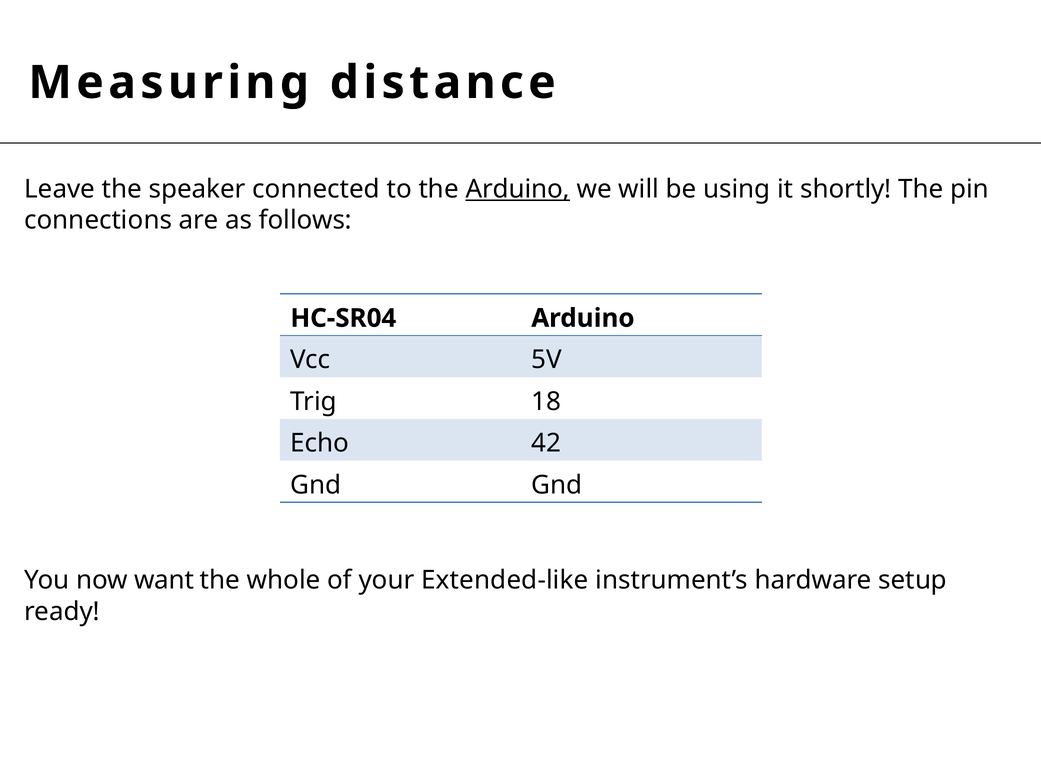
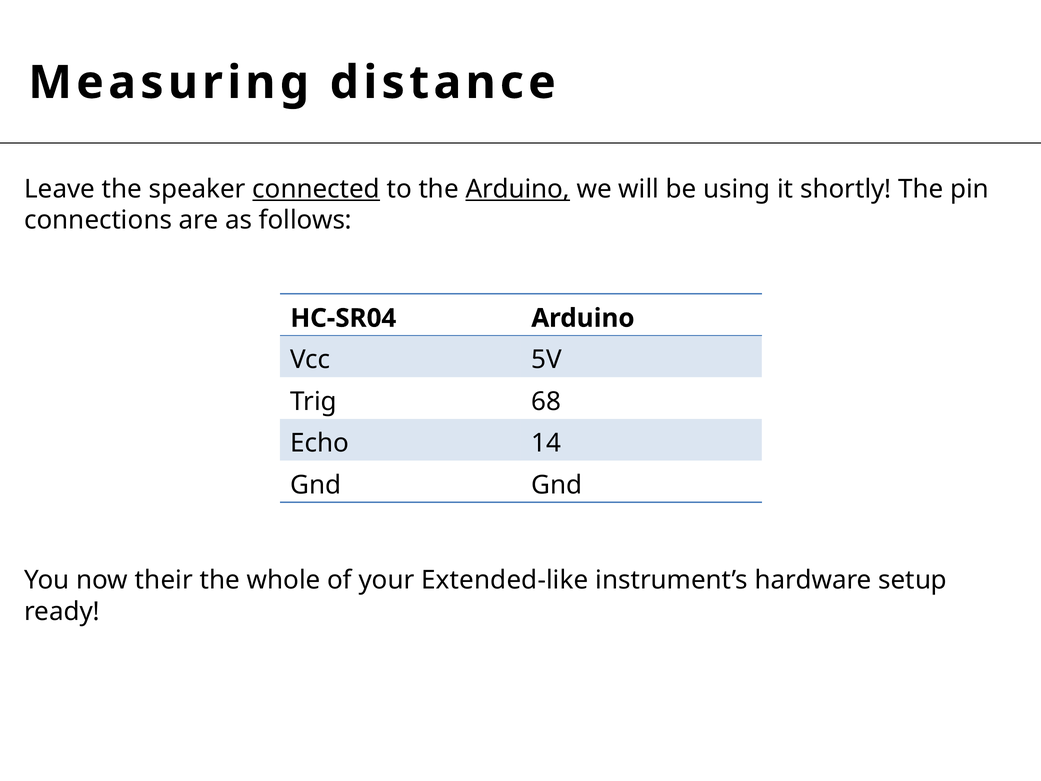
connected underline: none -> present
18: 18 -> 68
42: 42 -> 14
want: want -> their
